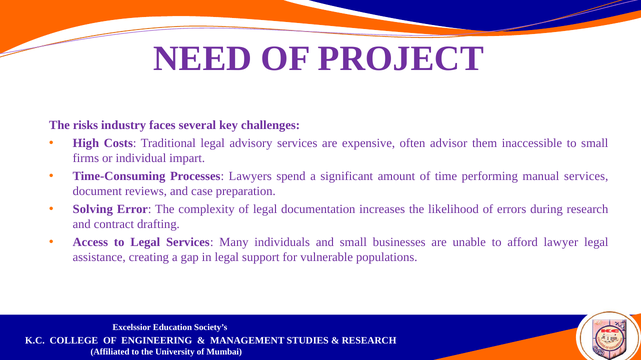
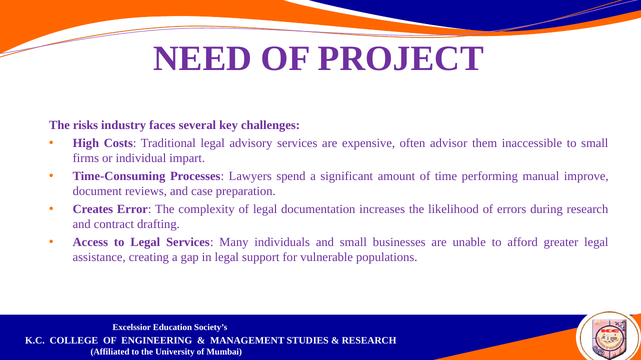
manual services: services -> improve
Solving: Solving -> Creates
lawyer: lawyer -> greater
